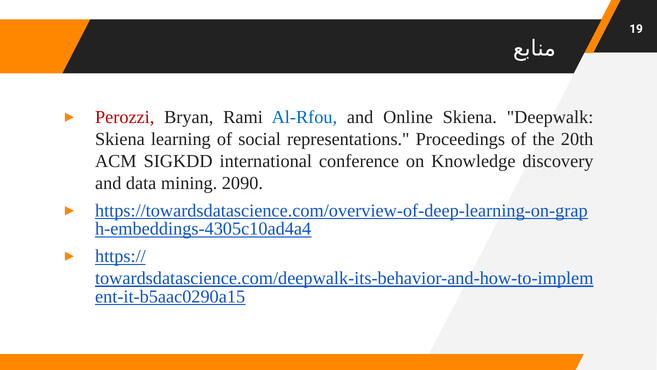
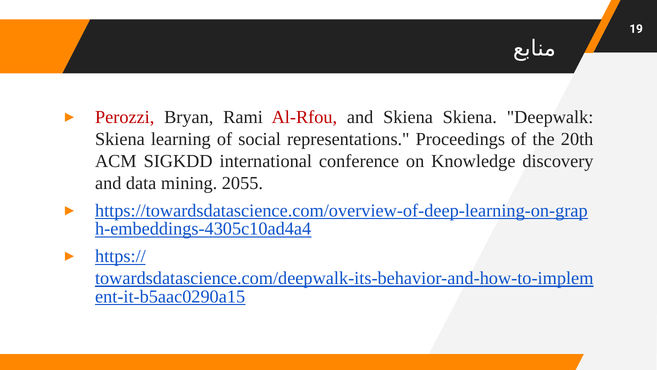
Al-Rfou colour: blue -> red
and Online: Online -> Skiena
2090: 2090 -> 2055
